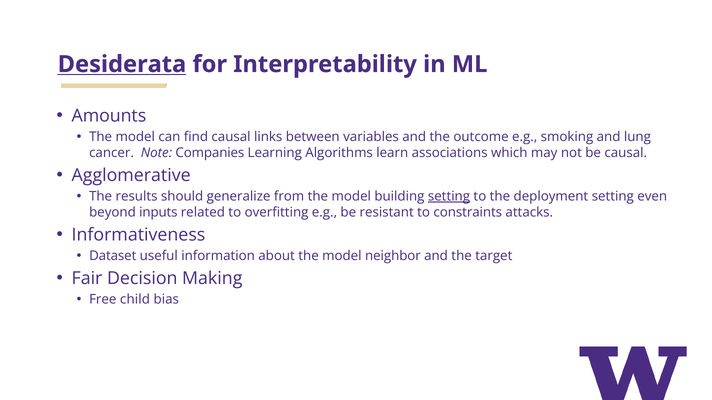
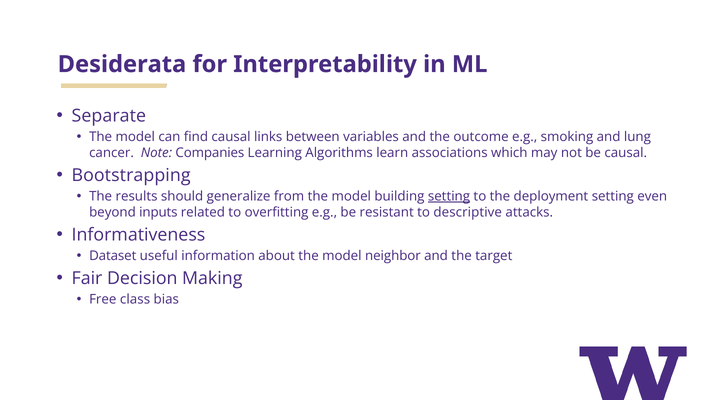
Desiderata underline: present -> none
Amounts: Amounts -> Separate
Agglomerative: Agglomerative -> Bootstrapping
constraints: constraints -> descriptive
child: child -> class
